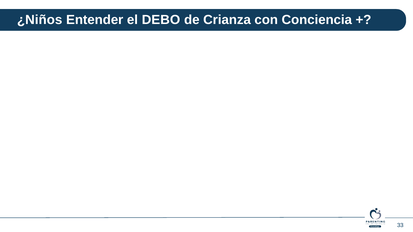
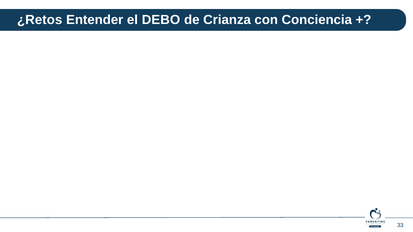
¿Niños: ¿Niños -> ¿Retos
